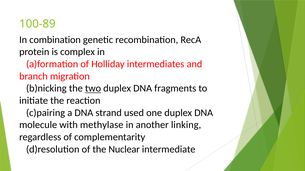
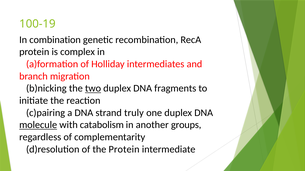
100-89: 100-89 -> 100-19
used: used -> truly
molecule underline: none -> present
methylase: methylase -> catabolism
linking: linking -> groups
the Nuclear: Nuclear -> Protein
